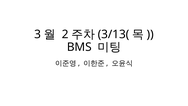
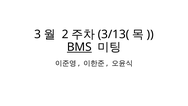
BMS underline: none -> present
